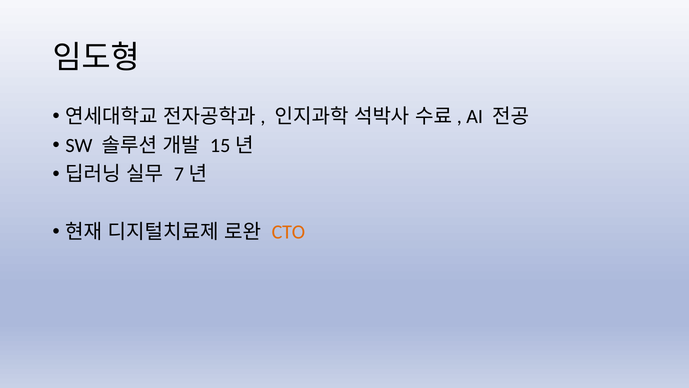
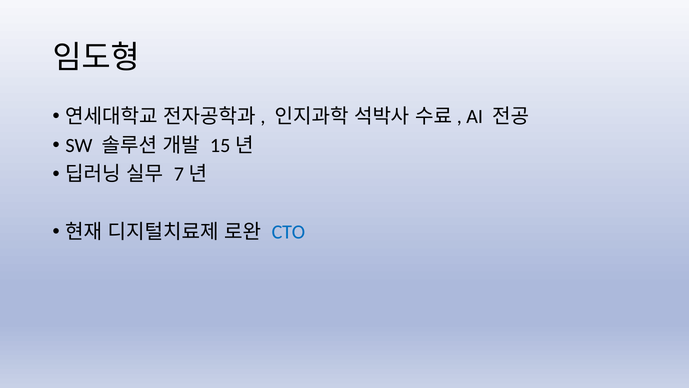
CTO colour: orange -> blue
